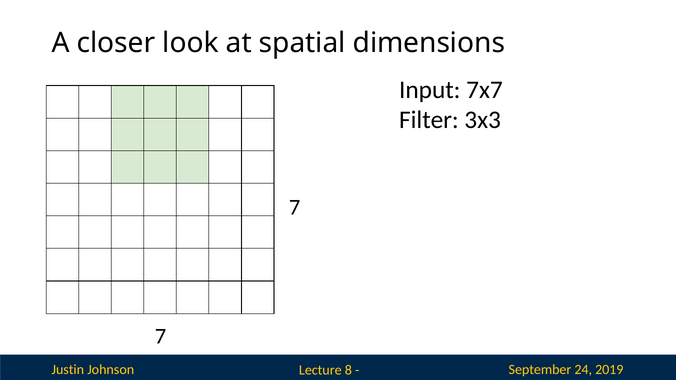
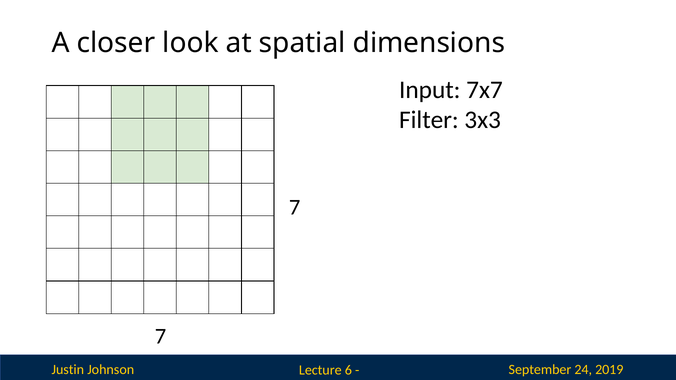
8: 8 -> 6
